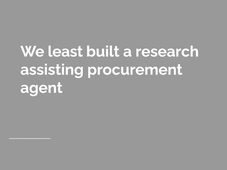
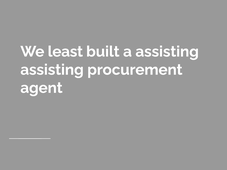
a research: research -> assisting
